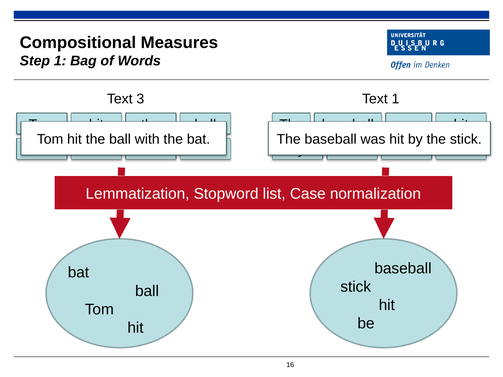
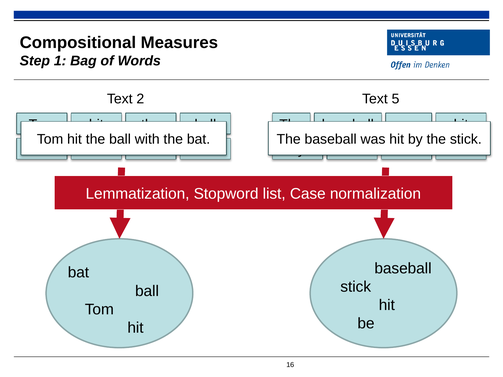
3: 3 -> 2
Text 1: 1 -> 5
